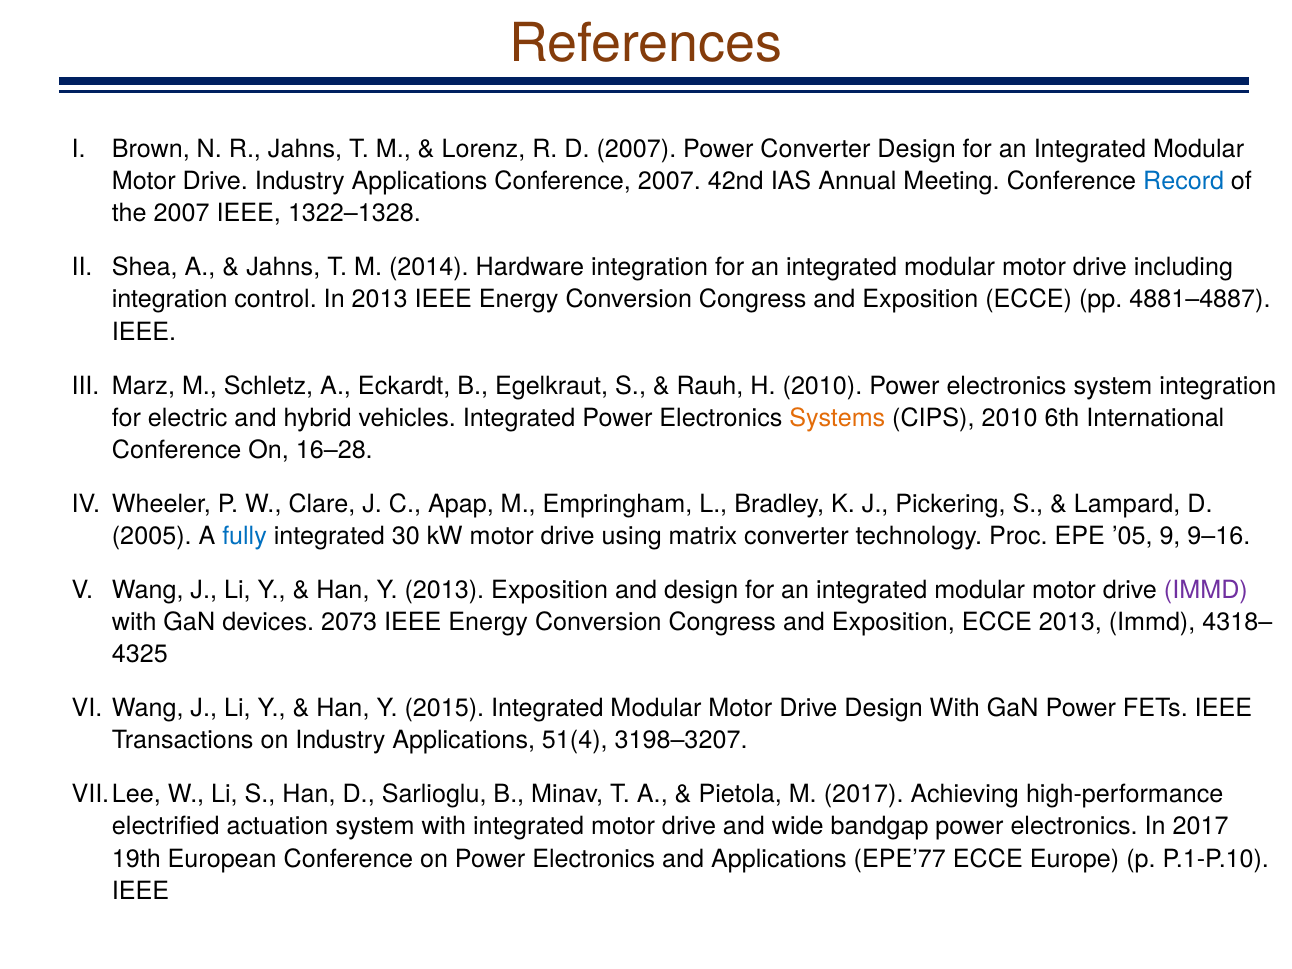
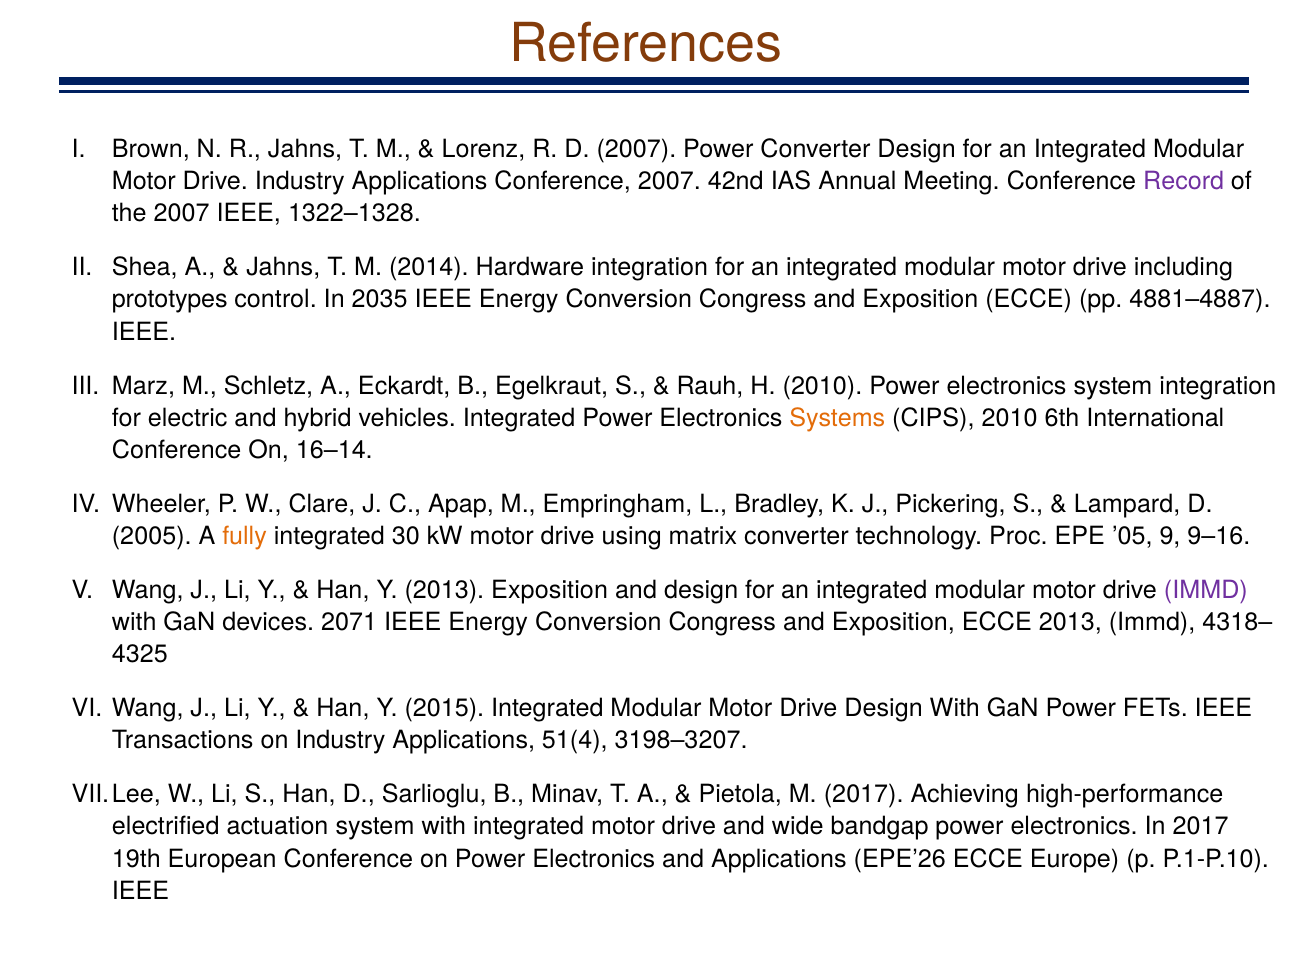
Record colour: blue -> purple
integration at (170, 300): integration -> prototypes
In 2013: 2013 -> 2035
16–28: 16–28 -> 16–14
fully colour: blue -> orange
2073: 2073 -> 2071
EPE’77: EPE’77 -> EPE’26
